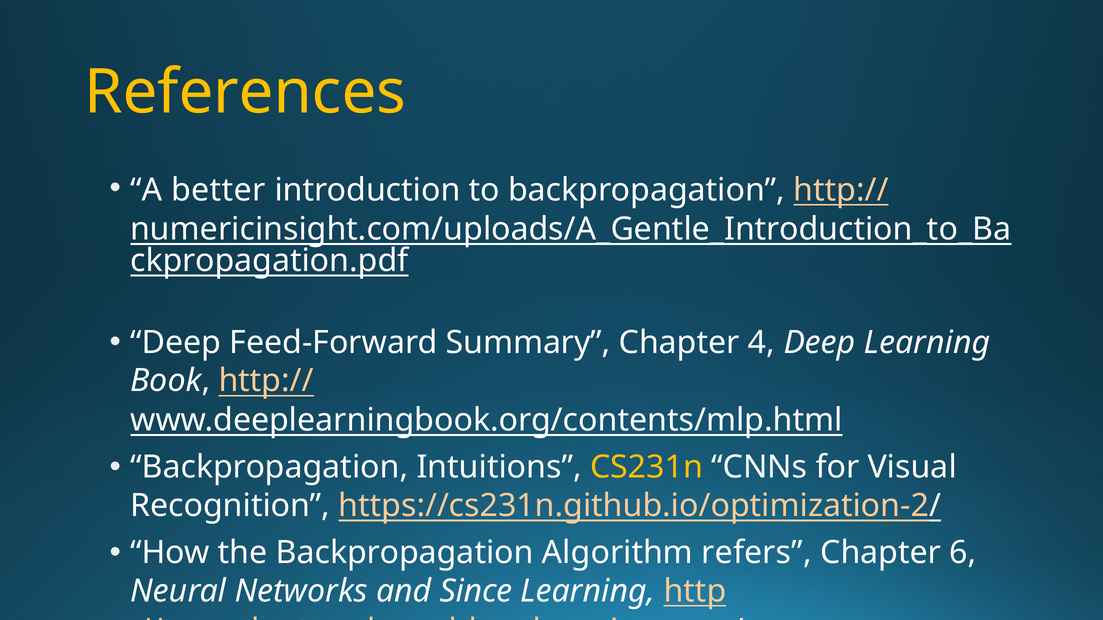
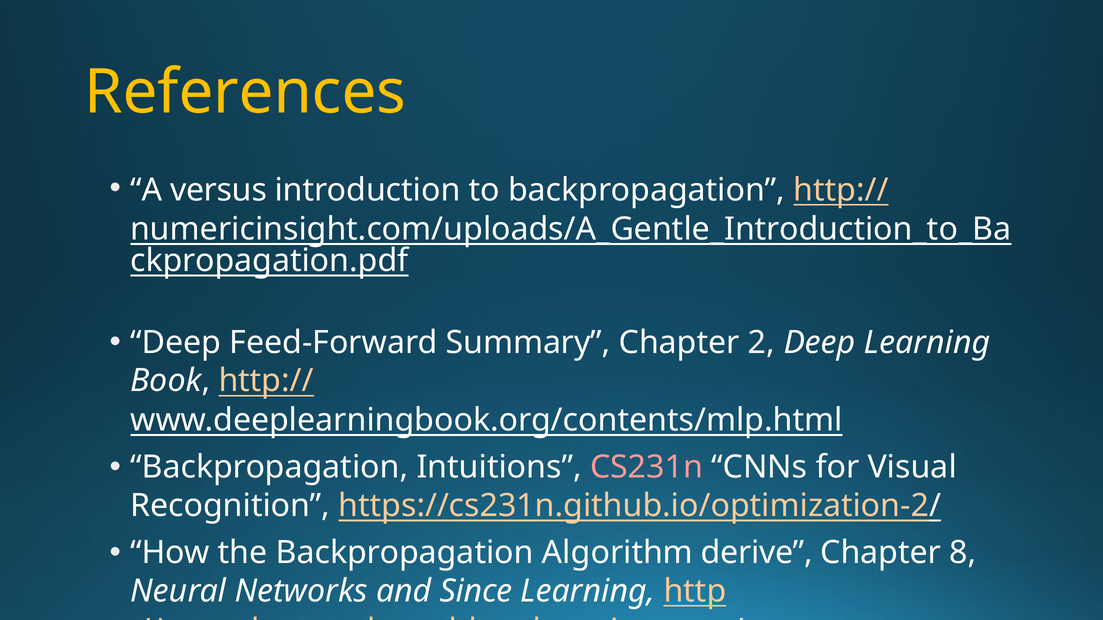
better: better -> versus
4: 4 -> 2
CS231n colour: yellow -> pink
refers: refers -> derive
6: 6 -> 8
